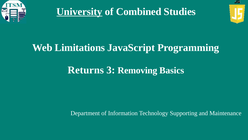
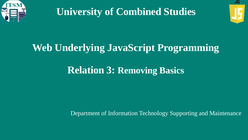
University underline: present -> none
Limitations: Limitations -> Underlying
Returns: Returns -> Relation
